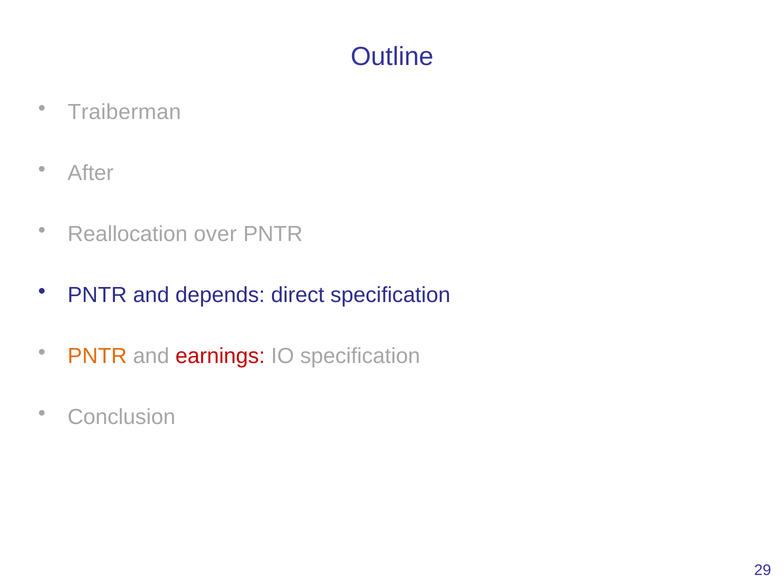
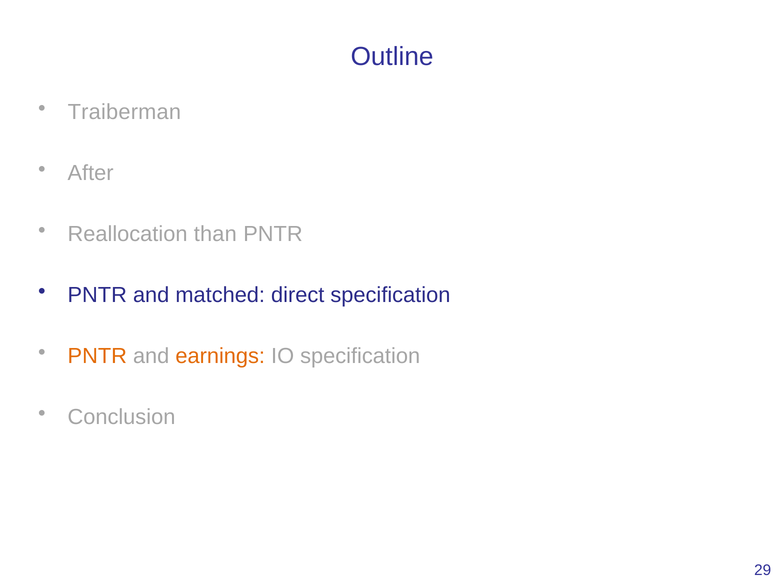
over: over -> than
depends: depends -> matched
earnings colour: red -> orange
